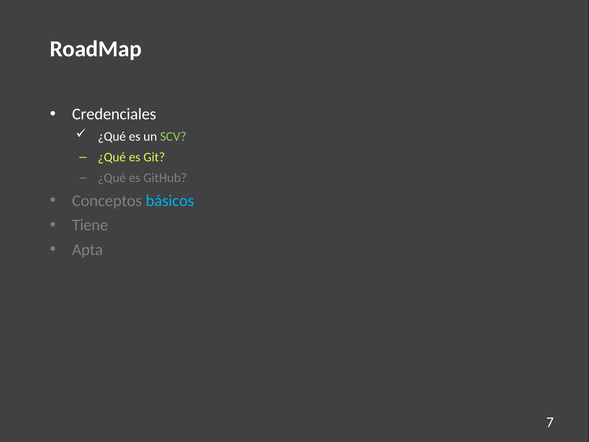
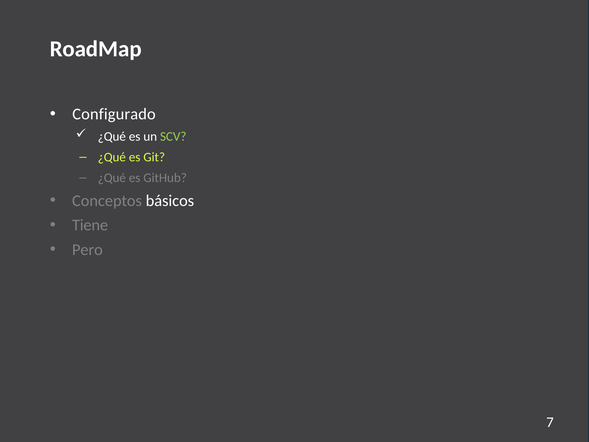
Credenciales: Credenciales -> Configurado
básicos colour: light blue -> white
Apta: Apta -> Pero
